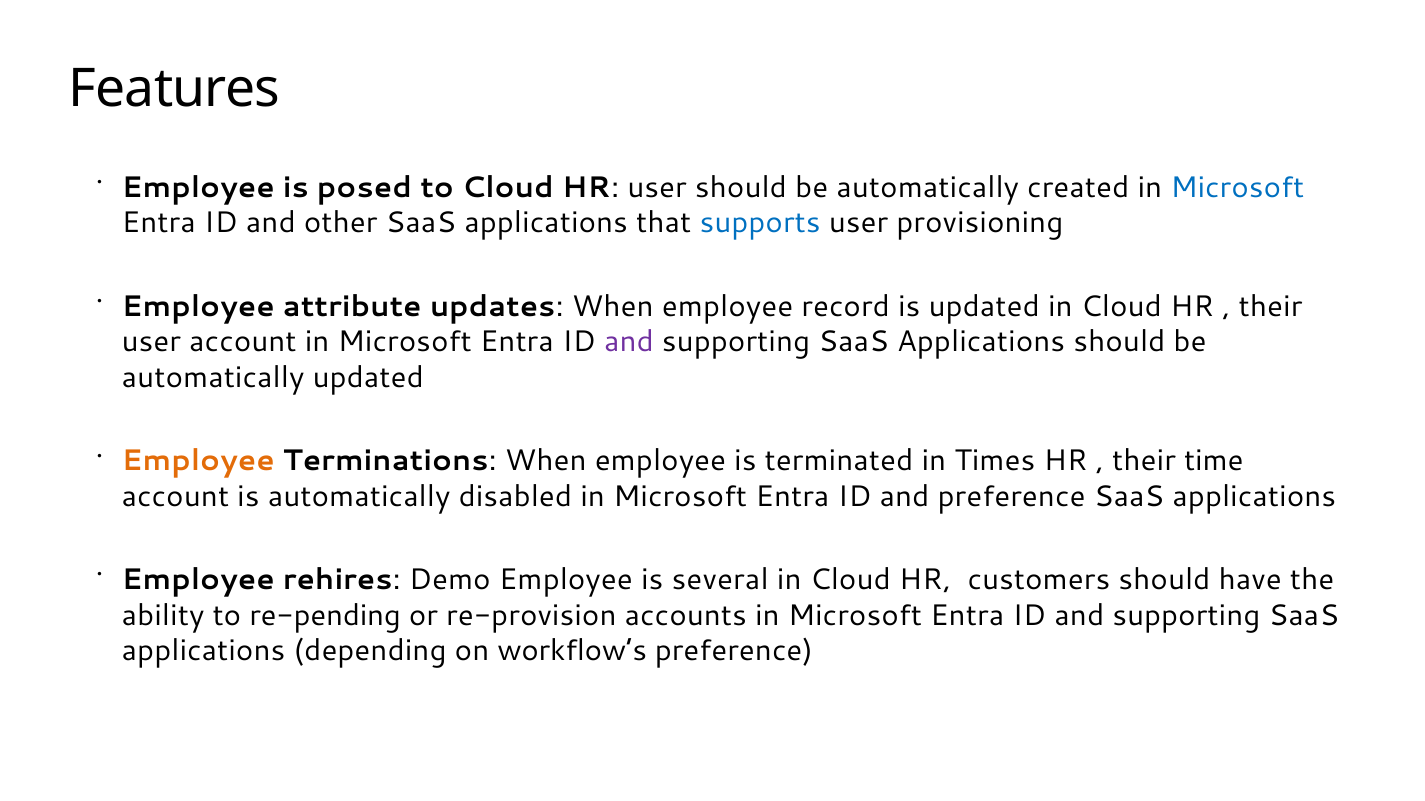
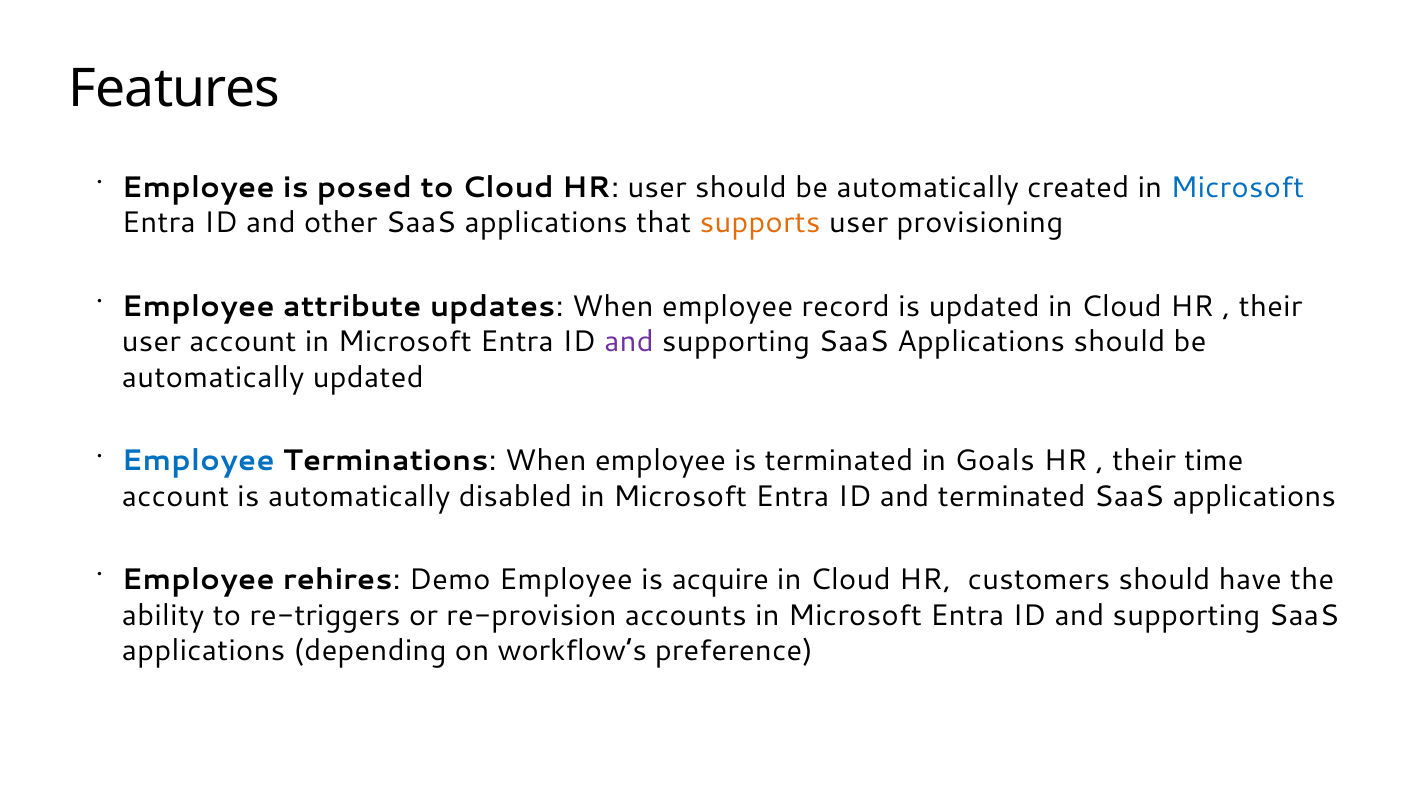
supports colour: blue -> orange
Employee at (198, 461) colour: orange -> blue
Times: Times -> Goals
and preference: preference -> terminated
several: several -> acquire
re-pending: re-pending -> re-triggers
